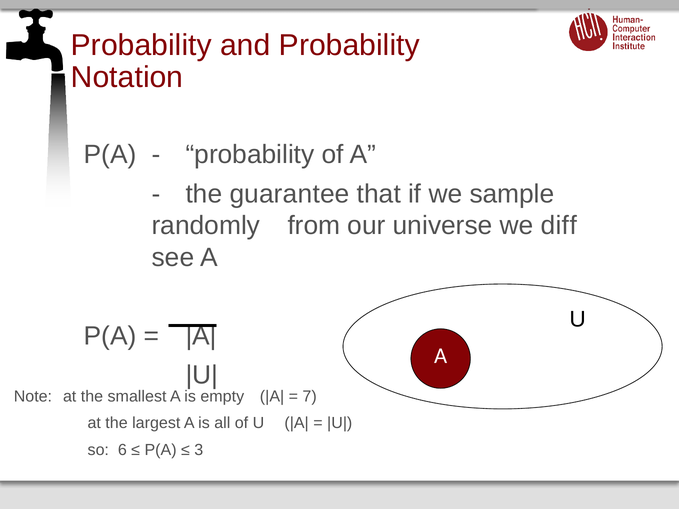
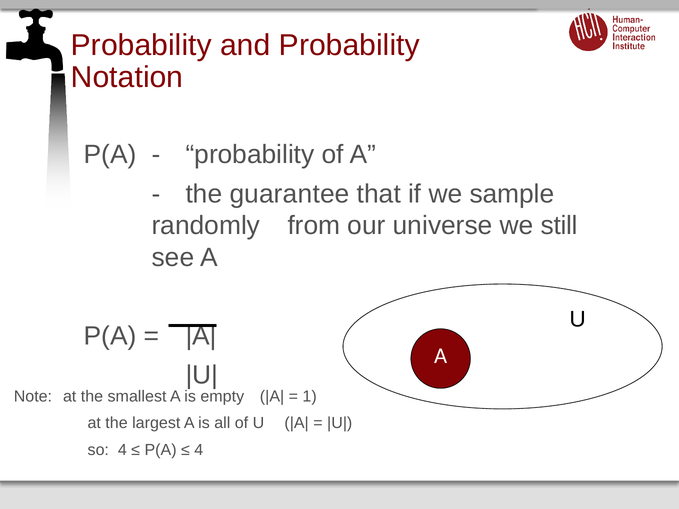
diff: diff -> still
7: 7 -> 1
so 6: 6 -> 4
3 at (199, 450): 3 -> 4
